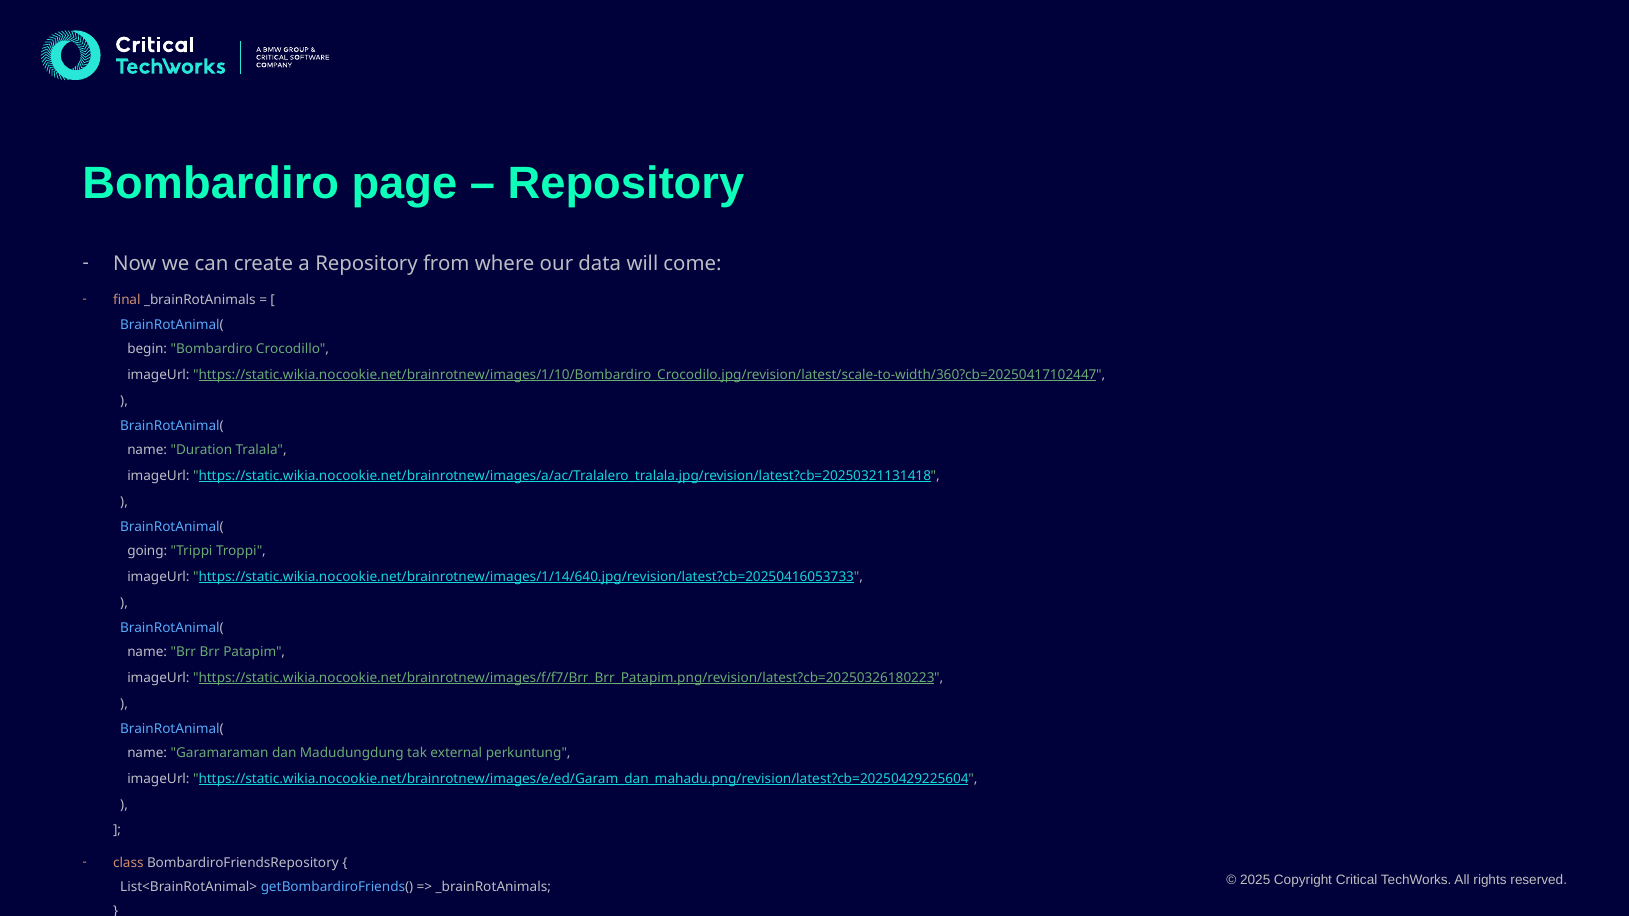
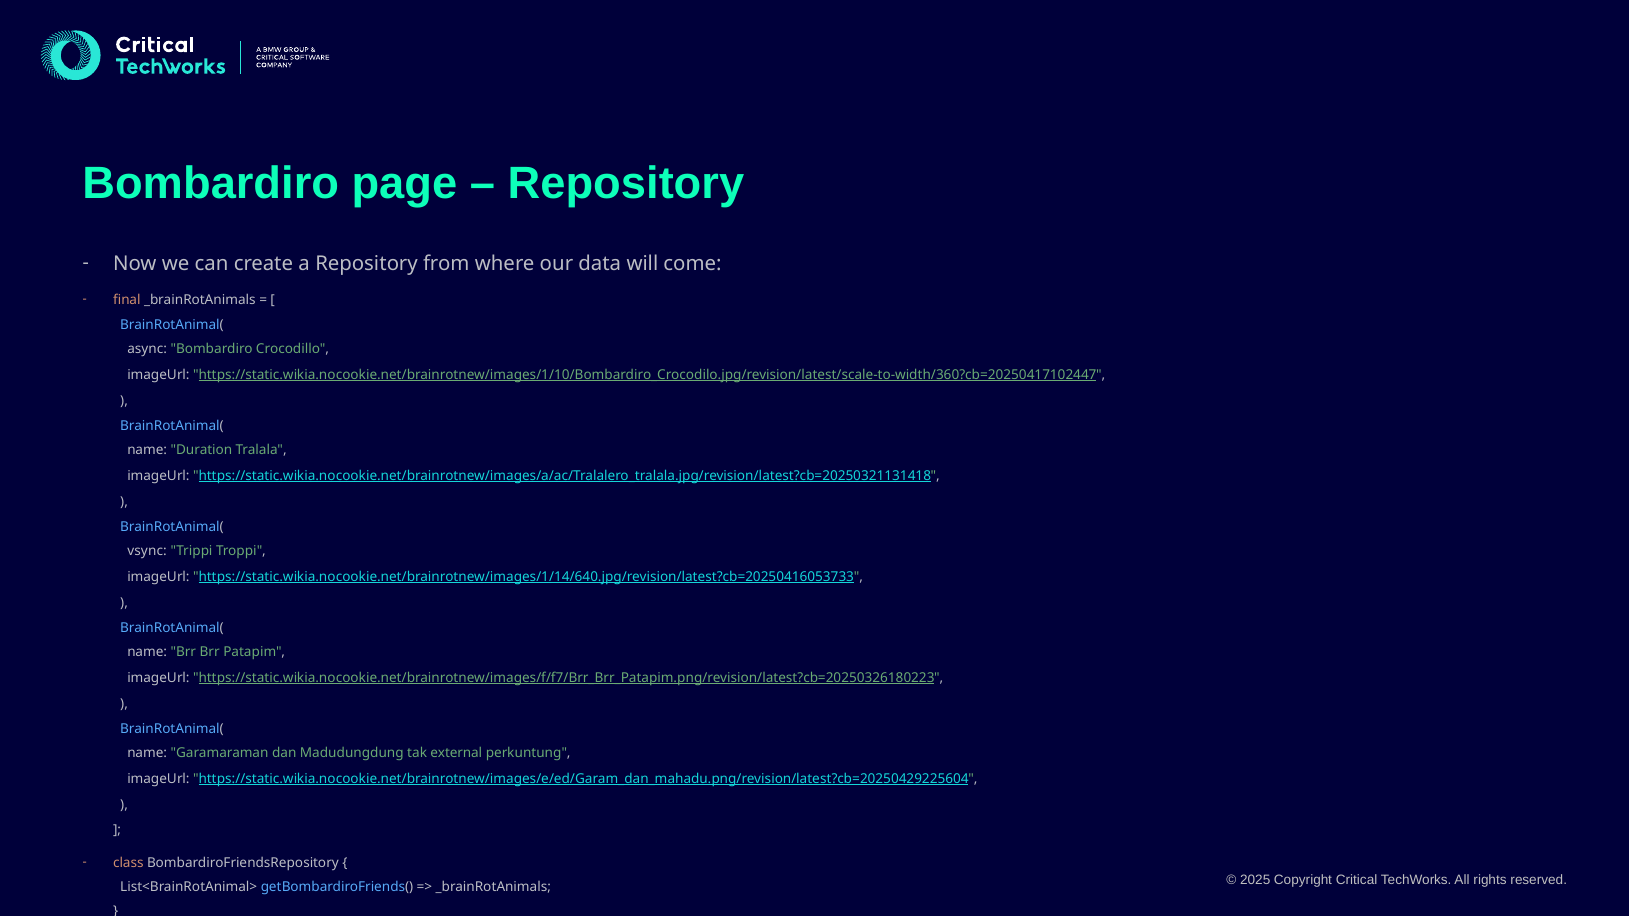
begin: begin -> async
going: going -> vsync
